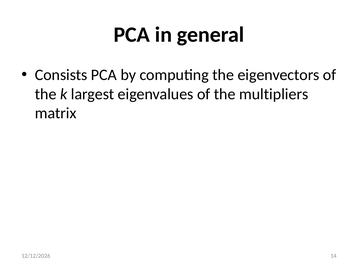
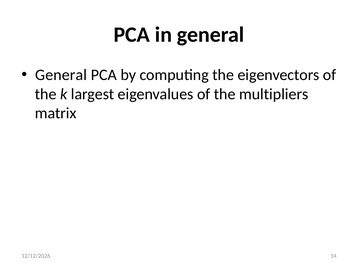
Consists at (61, 75): Consists -> General
